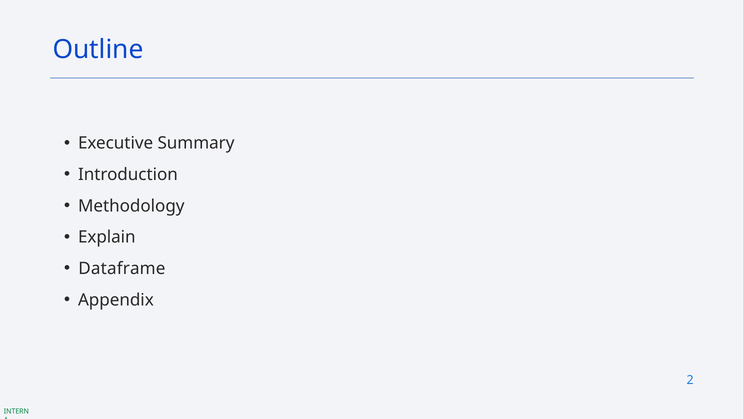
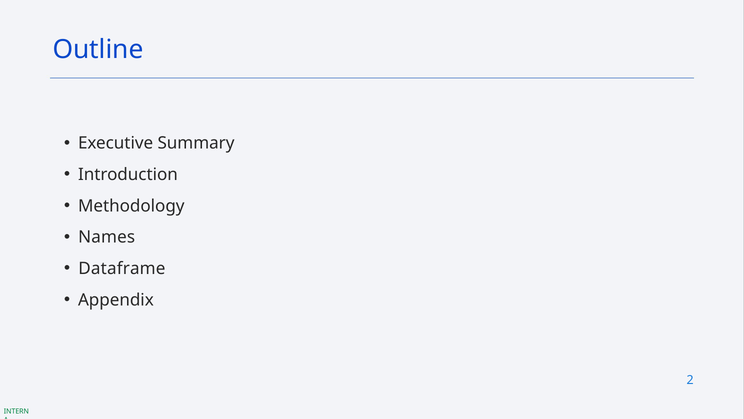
Explain: Explain -> Names
